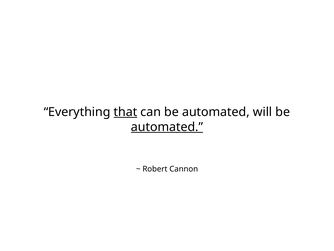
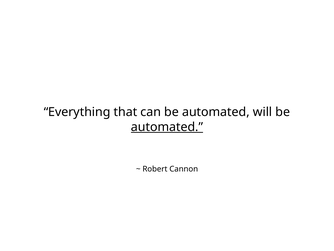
that underline: present -> none
